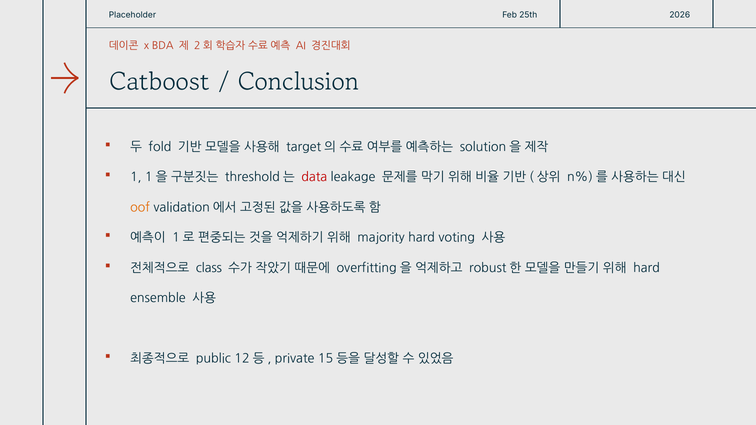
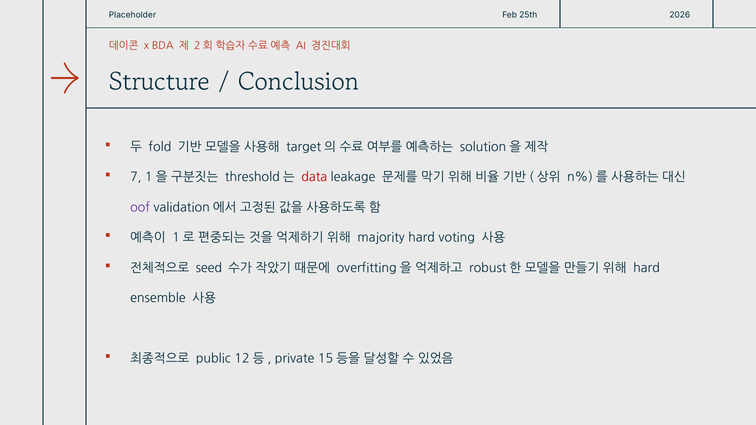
Catboost: Catboost -> Structure
1: 1 -> 7
oof colour: orange -> purple
class: class -> seed
